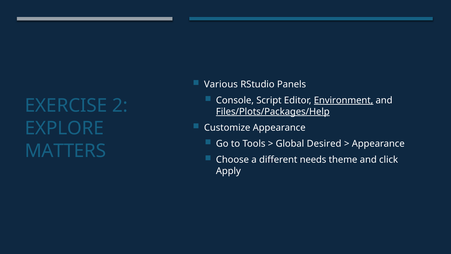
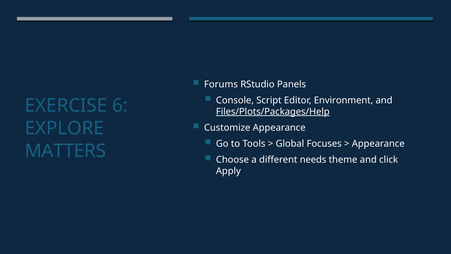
Various: Various -> Forums
Environment underline: present -> none
2: 2 -> 6
Desired: Desired -> Focuses
